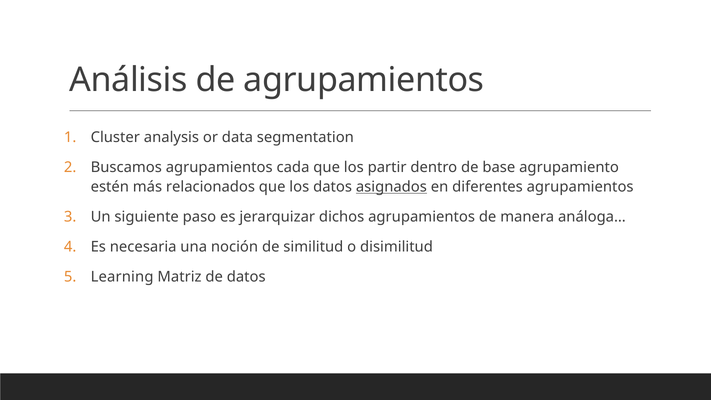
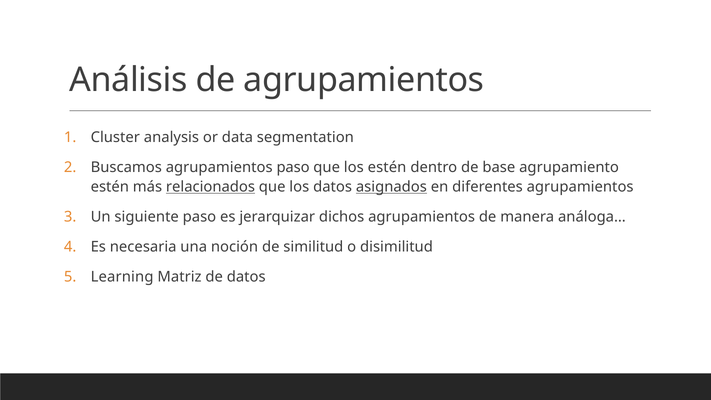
agrupamientos cada: cada -> paso
los partir: partir -> estén
relacionados underline: none -> present
